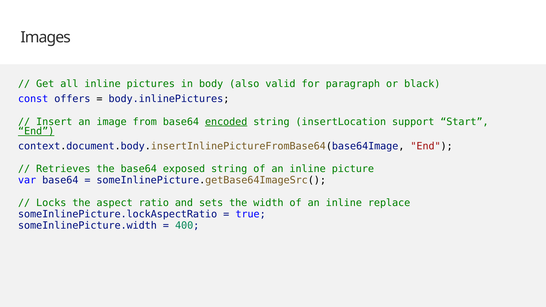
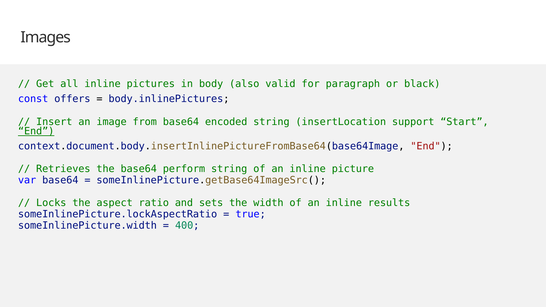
encoded underline: present -> none
exposed: exposed -> perform
replace: replace -> results
